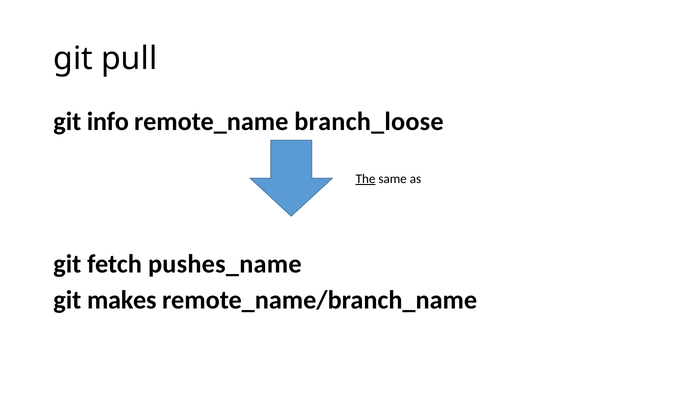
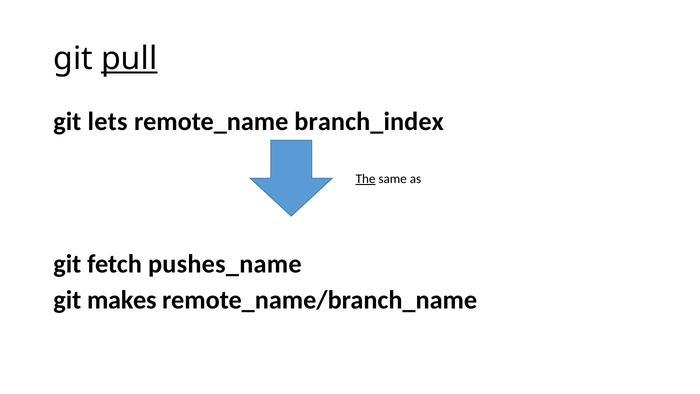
pull underline: none -> present
info: info -> lets
branch_loose: branch_loose -> branch_index
